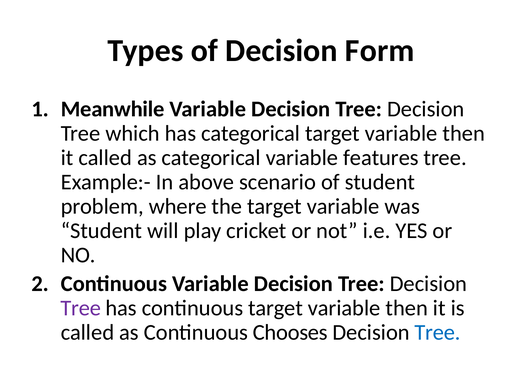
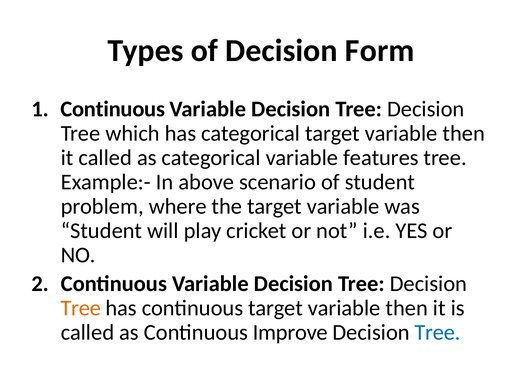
Meanwhile at (113, 109): Meanwhile -> Continuous
Tree at (81, 308) colour: purple -> orange
Chooses: Chooses -> Improve
